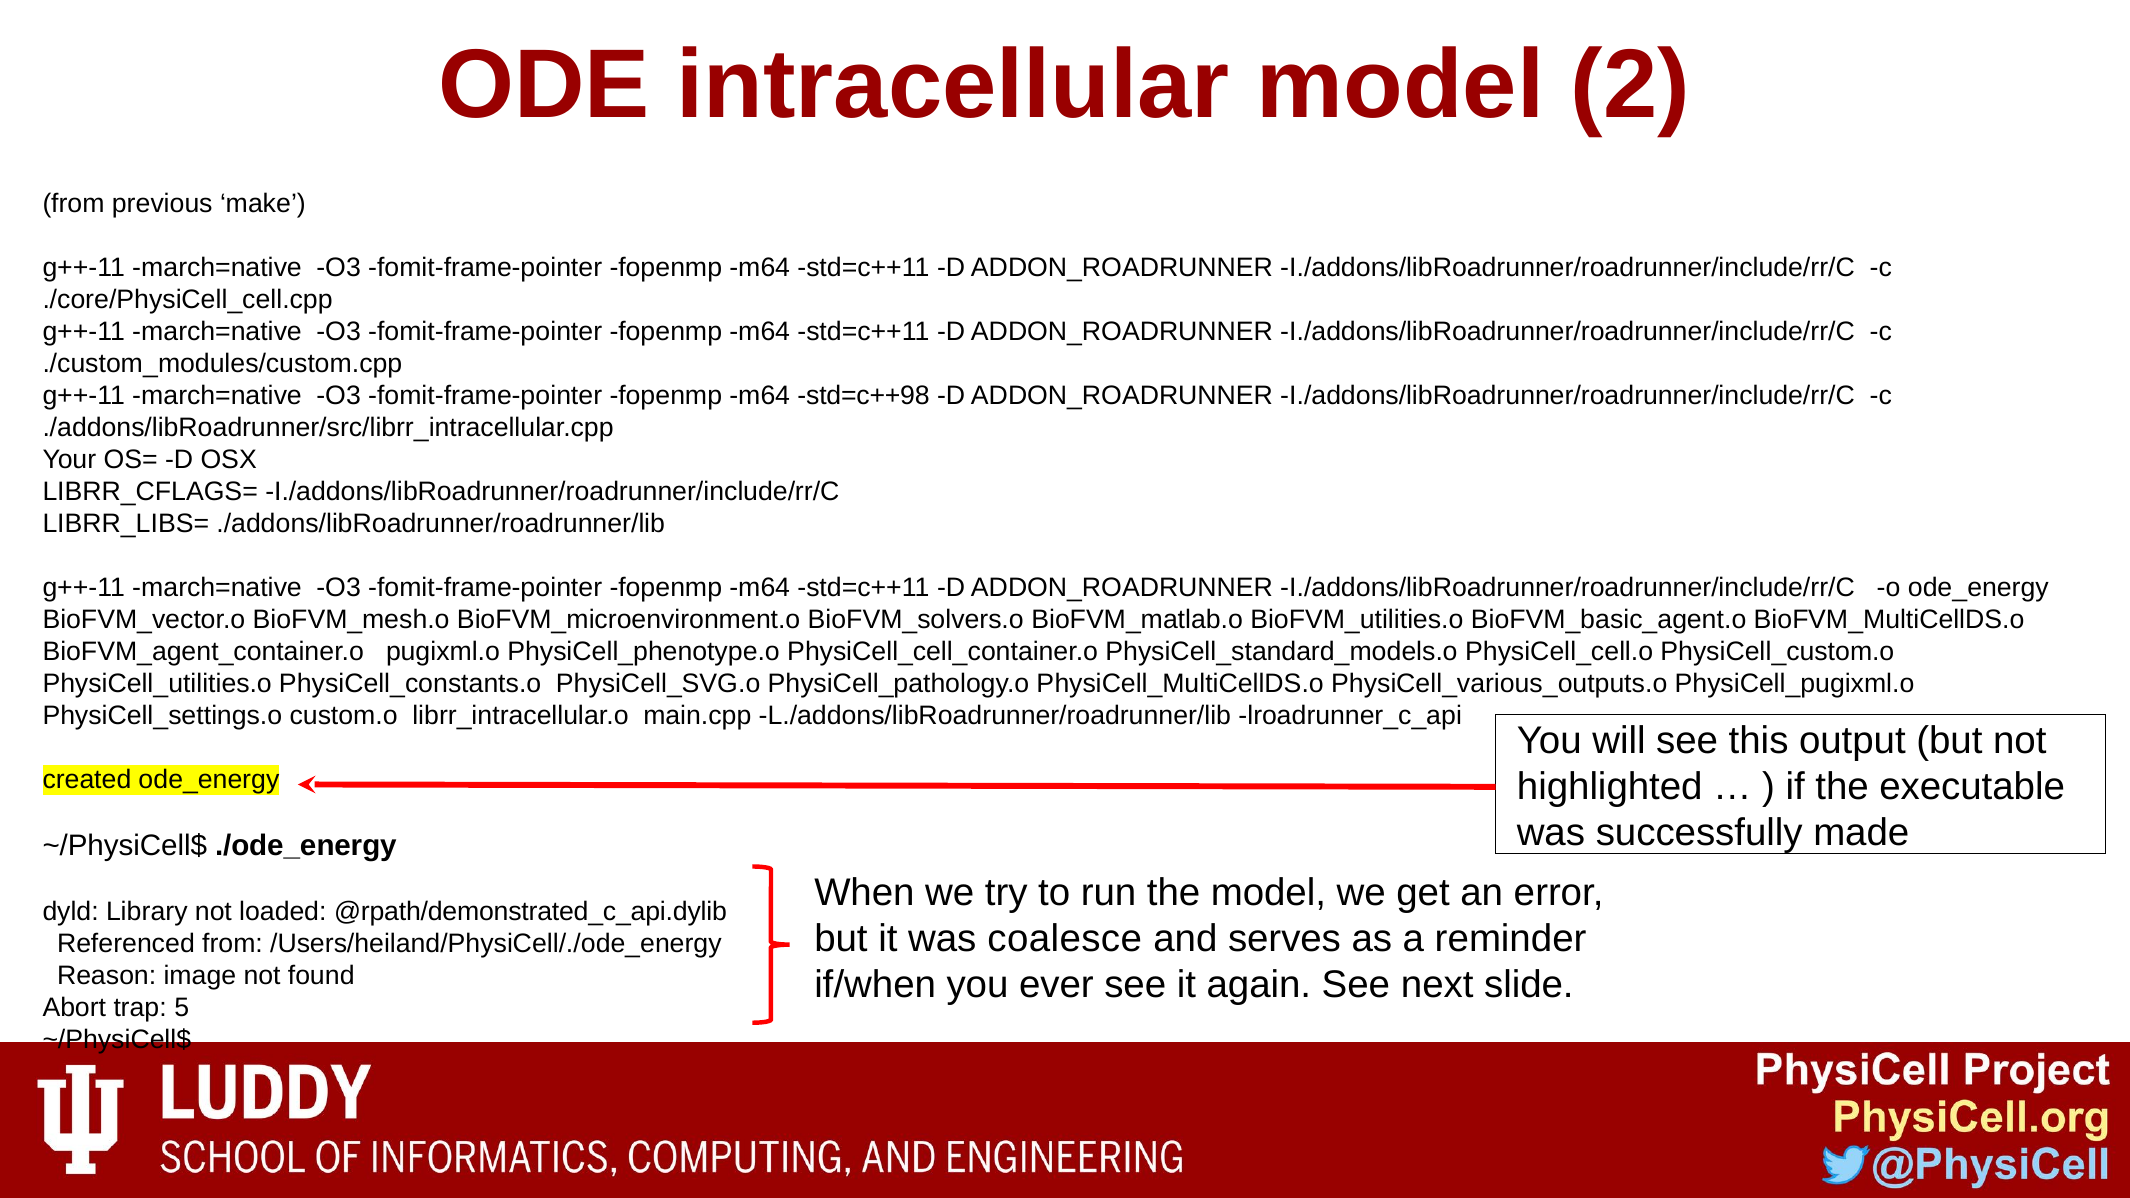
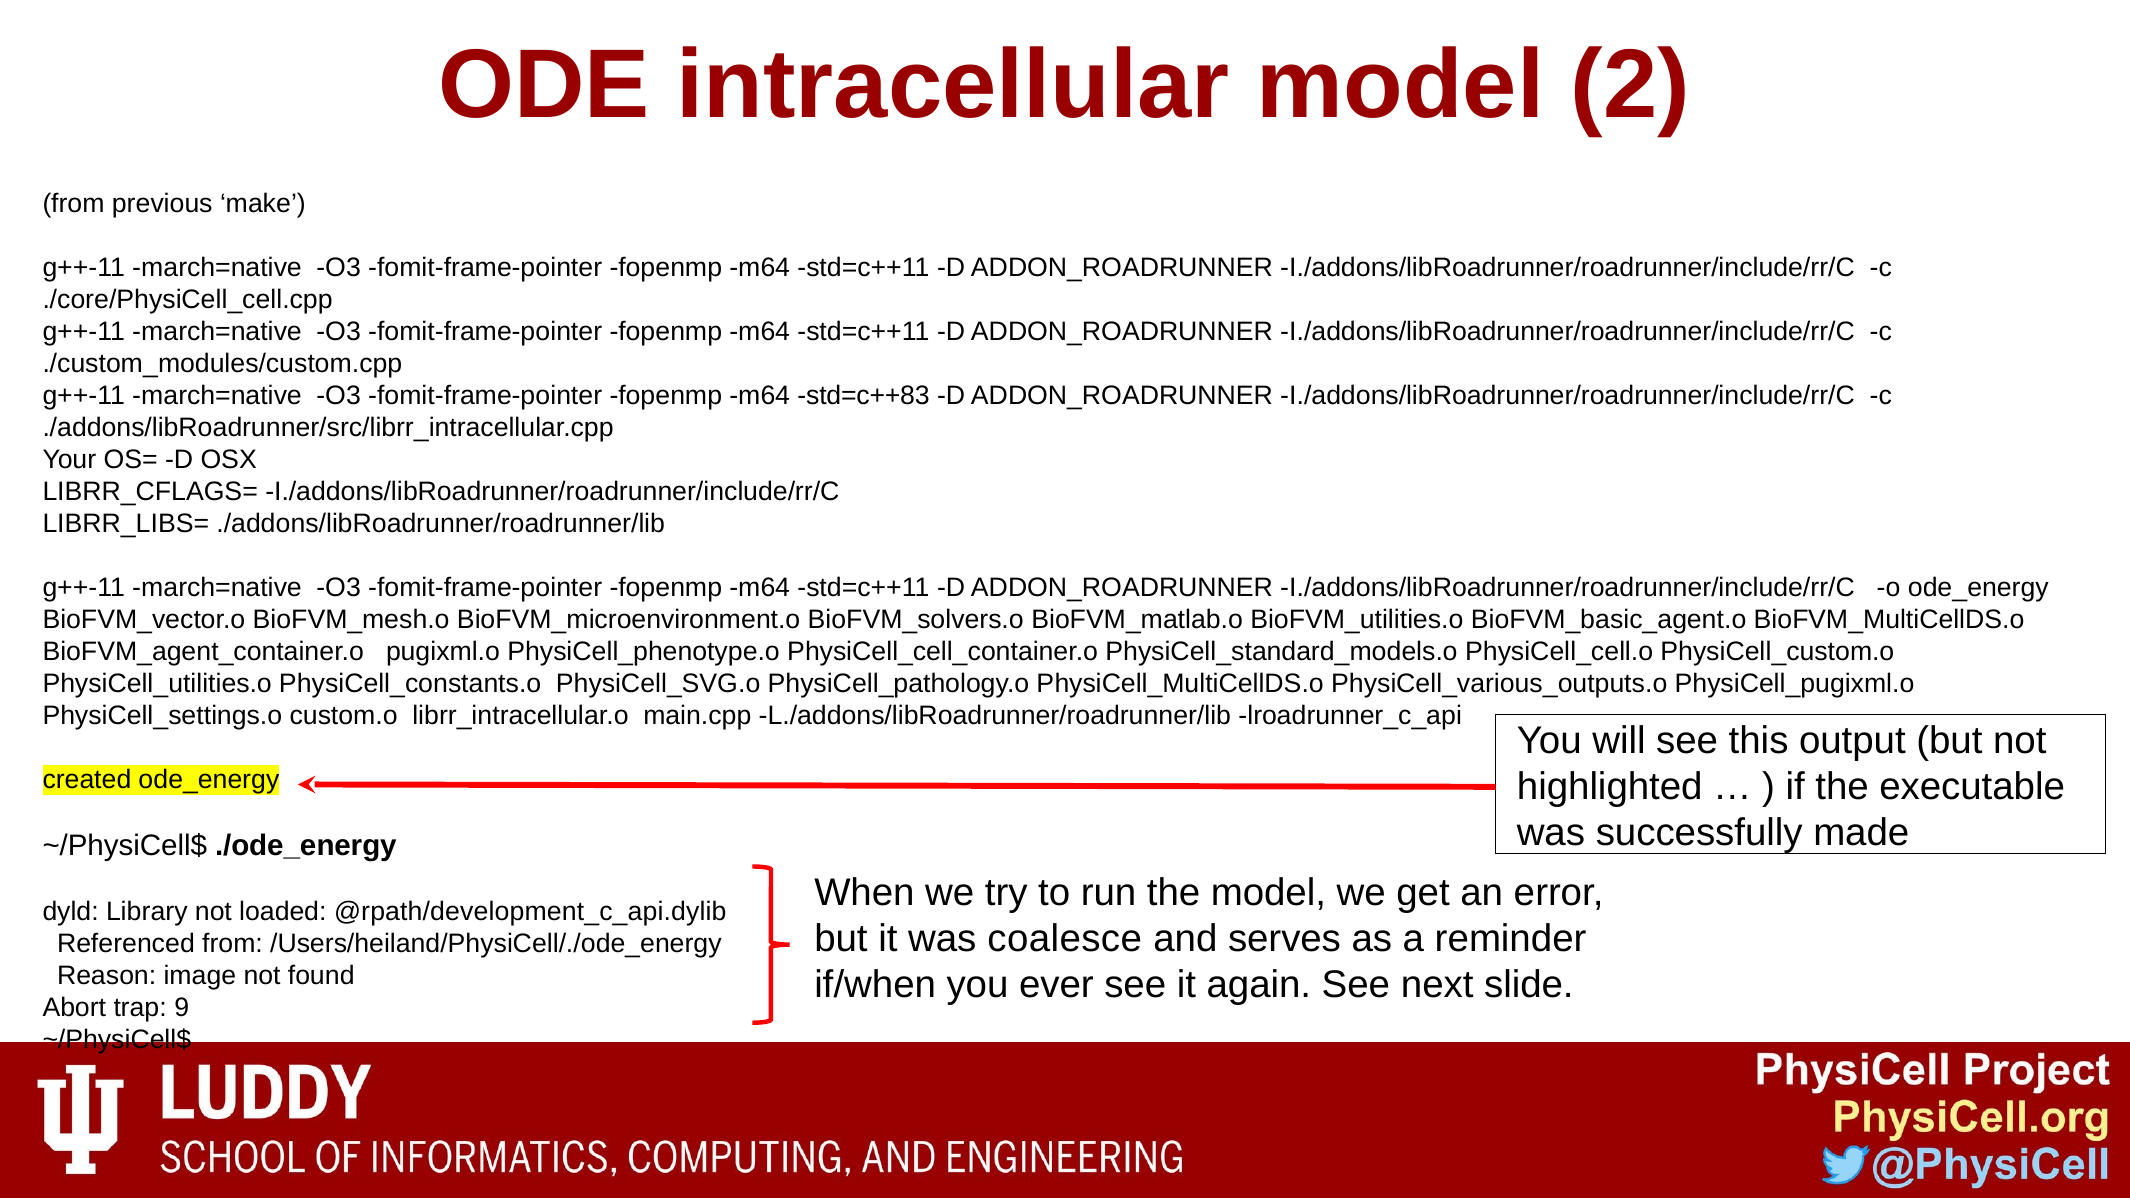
std=c++98: std=c++98 -> std=c++83
@rpath/demonstrated_c_api.dylib: @rpath/demonstrated_c_api.dylib -> @rpath/development_c_api.dylib
5: 5 -> 9
